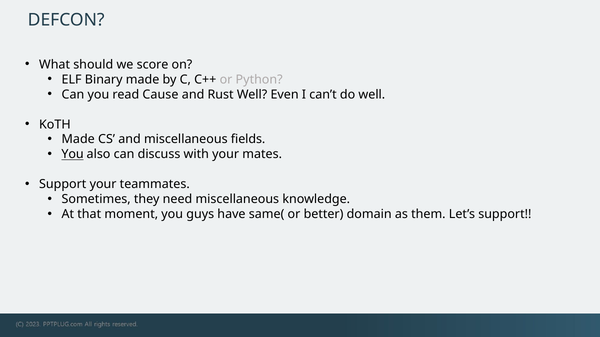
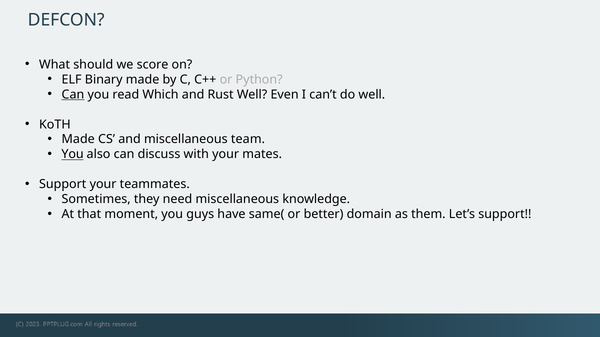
Can at (73, 95) underline: none -> present
Cause: Cause -> Which
fields: fields -> team
